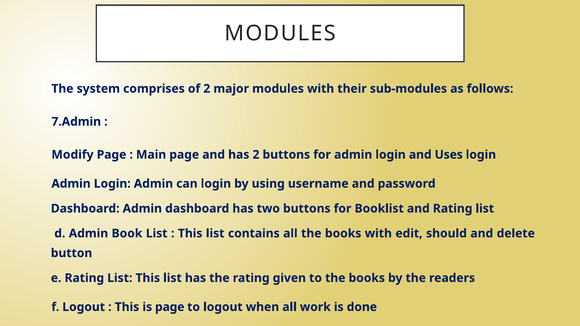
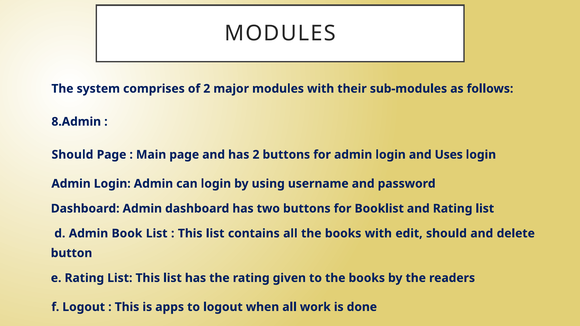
7.Admin: 7.Admin -> 8.Admin
Modify at (72, 155): Modify -> Should
is page: page -> apps
